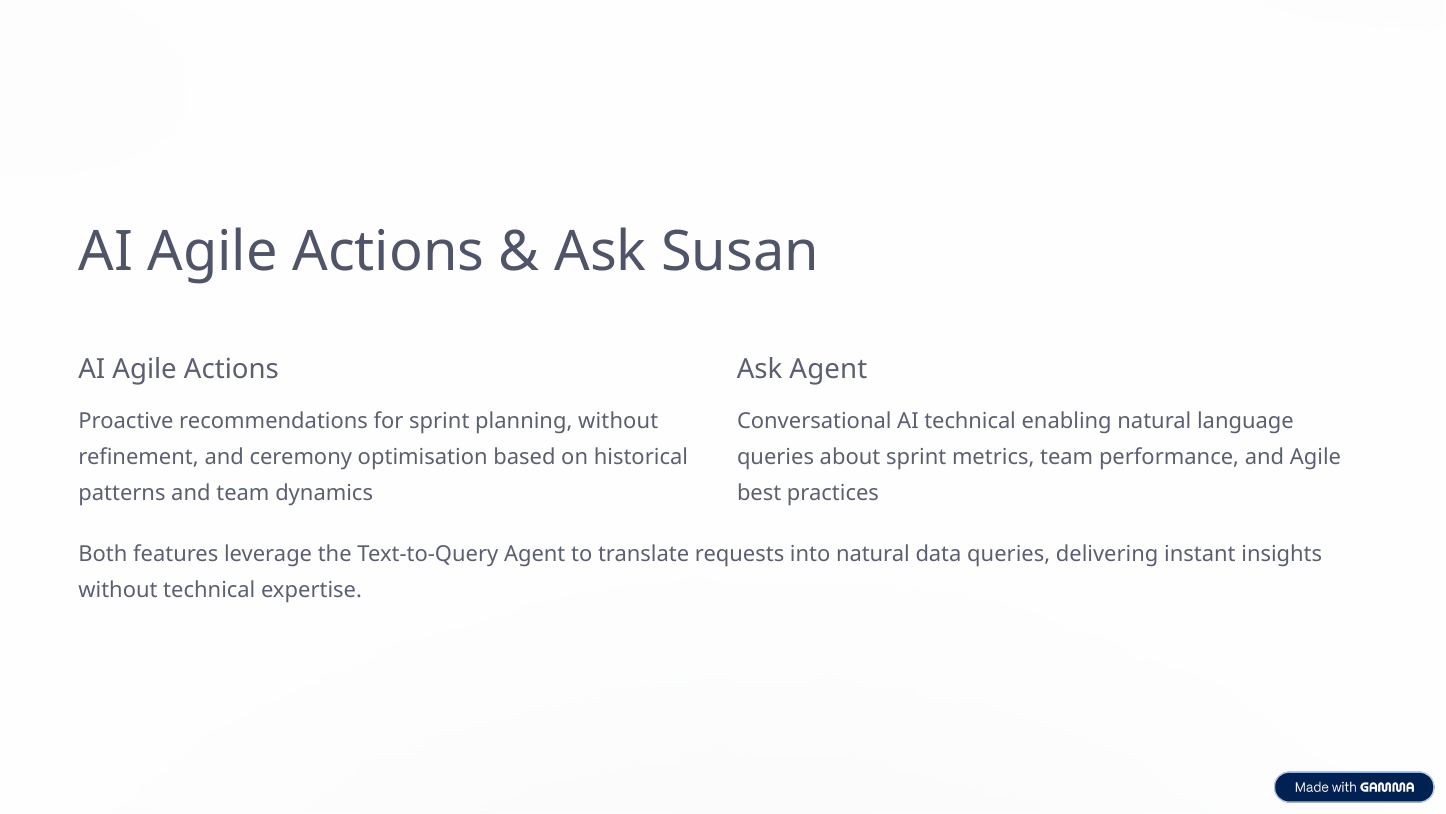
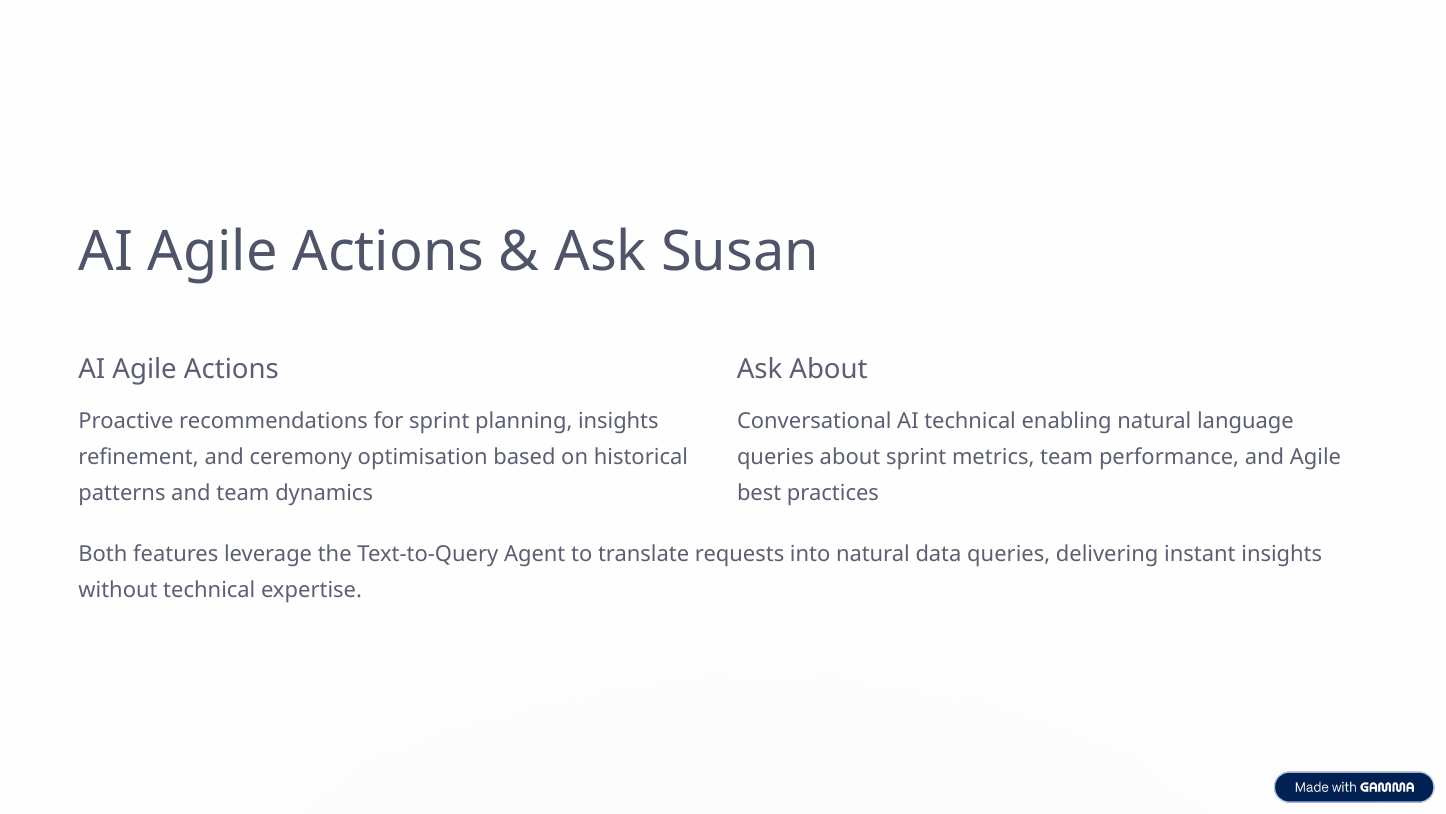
Ask Agent: Agent -> About
planning without: without -> insights
